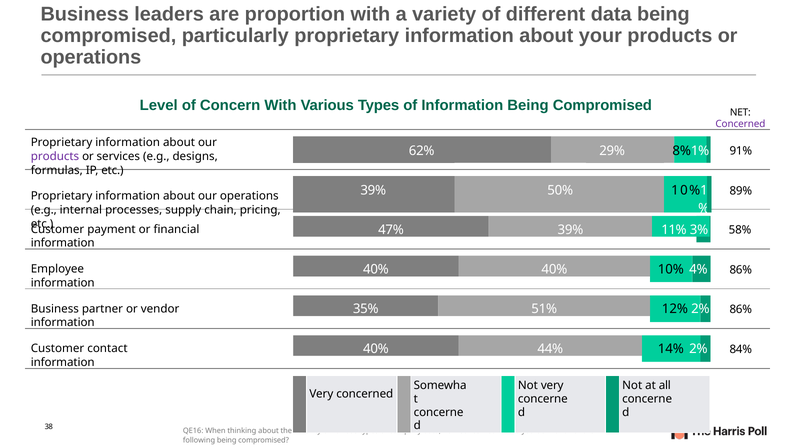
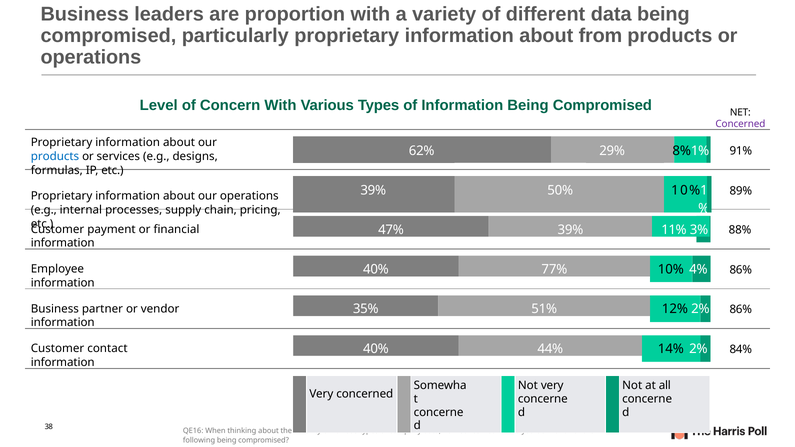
your: your -> from
products at (55, 157) colour: purple -> blue
58%: 58% -> 88%
40% at (554, 270): 40% -> 77%
